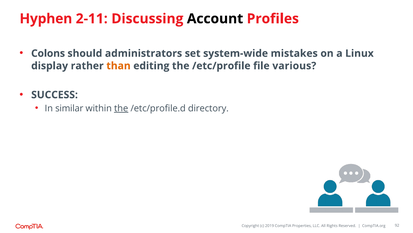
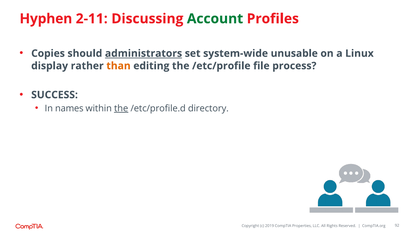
Account colour: black -> green
Colons: Colons -> Copies
administrators underline: none -> present
mistakes: mistakes -> unusable
various: various -> process
similar: similar -> names
